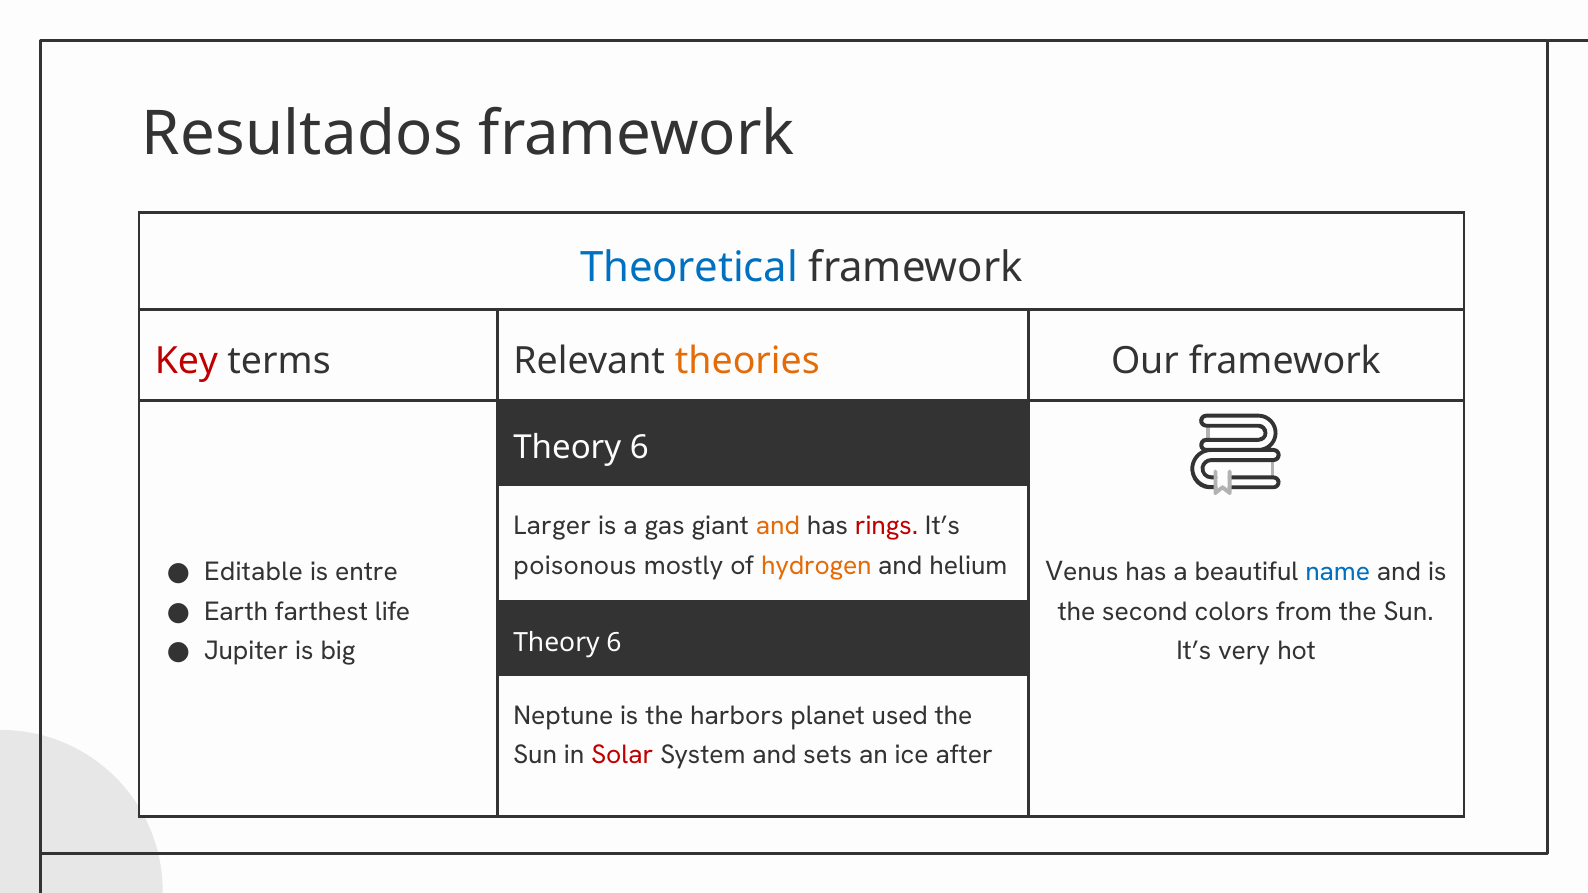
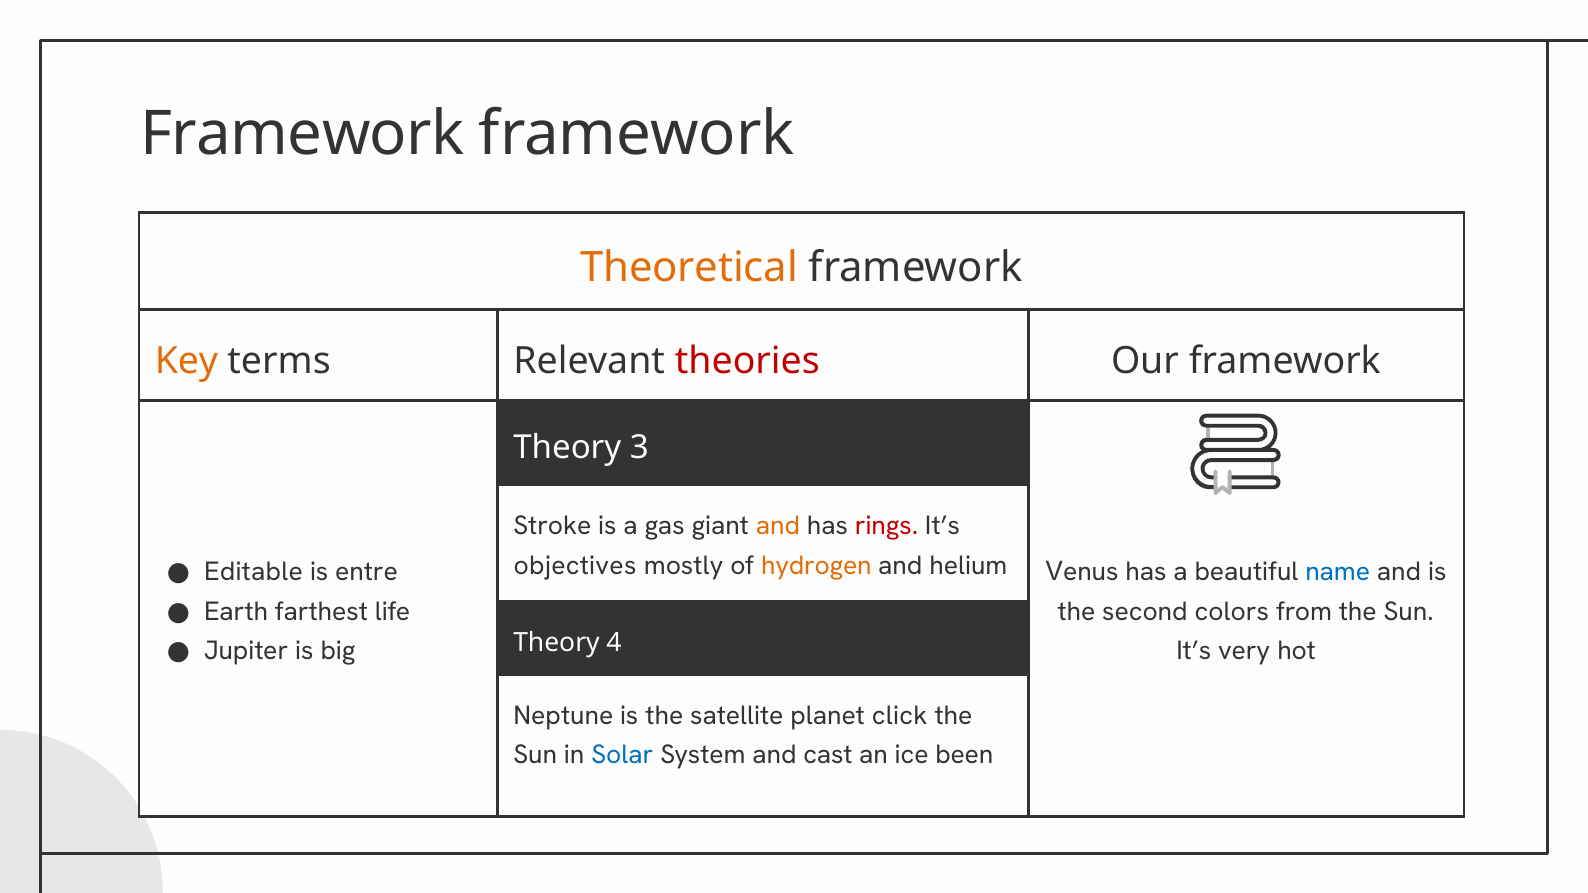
Resultados at (302, 135): Resultados -> Framework
Theoretical colour: blue -> orange
Key colour: red -> orange
theories colour: orange -> red
6 at (639, 448): 6 -> 3
Larger: Larger -> Stroke
poisonous: poisonous -> objectives
6 at (614, 642): 6 -> 4
harbors: harbors -> satellite
used: used -> click
Solar colour: red -> blue
sets: sets -> cast
after: after -> been
